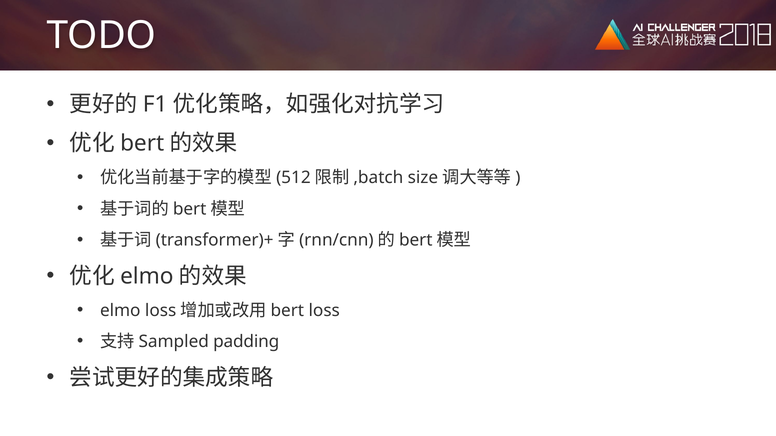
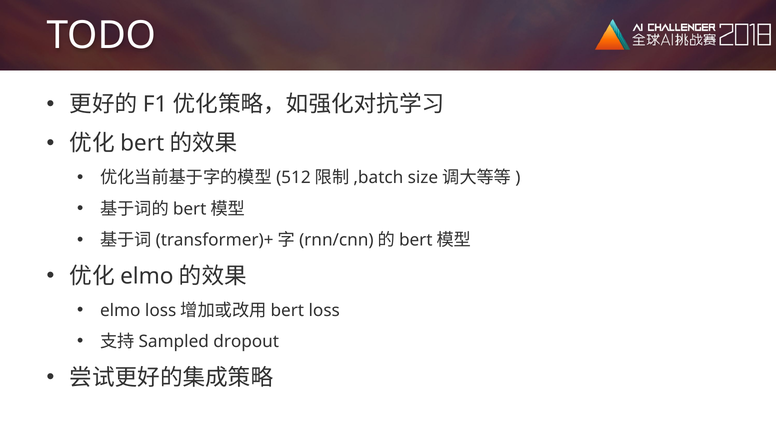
padding: padding -> dropout
